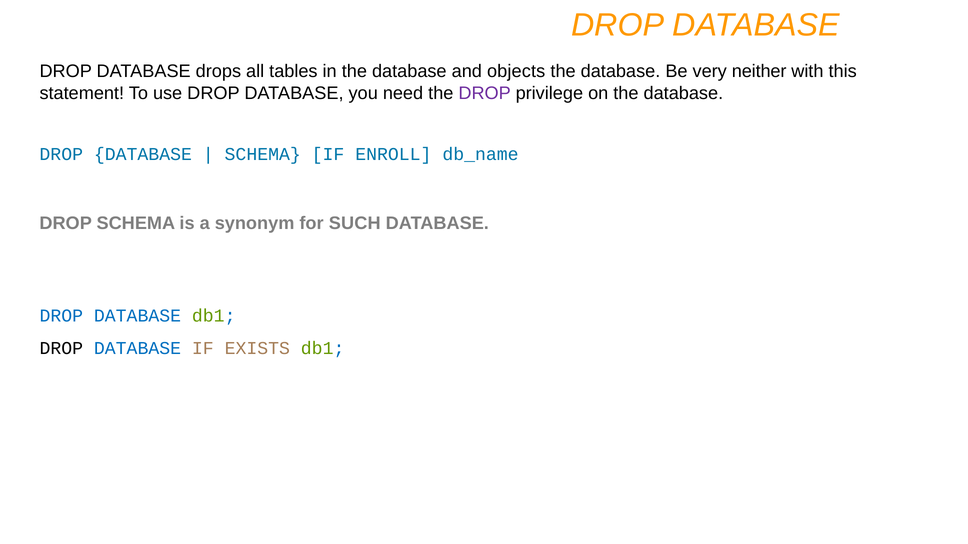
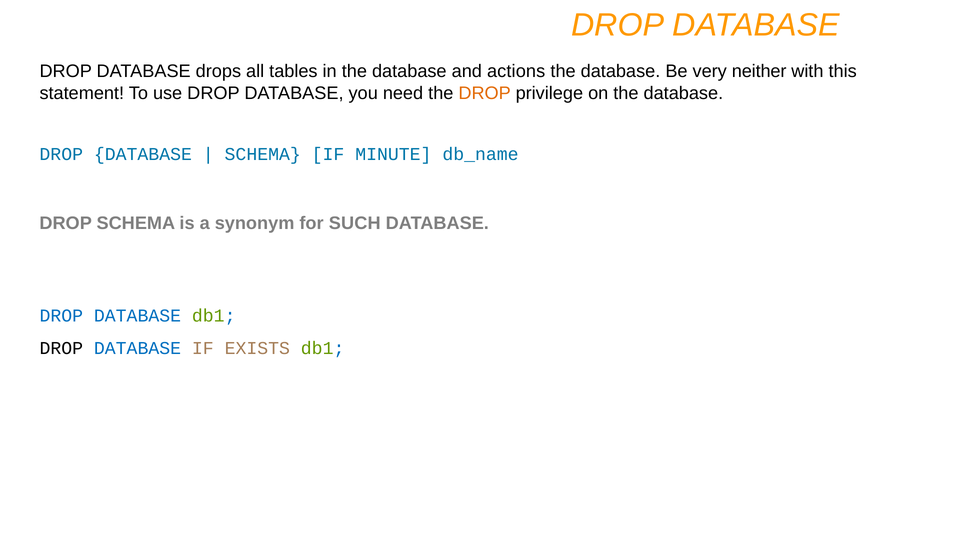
objects: objects -> actions
DROP at (485, 93) colour: purple -> orange
ENROLL: ENROLL -> MINUTE
